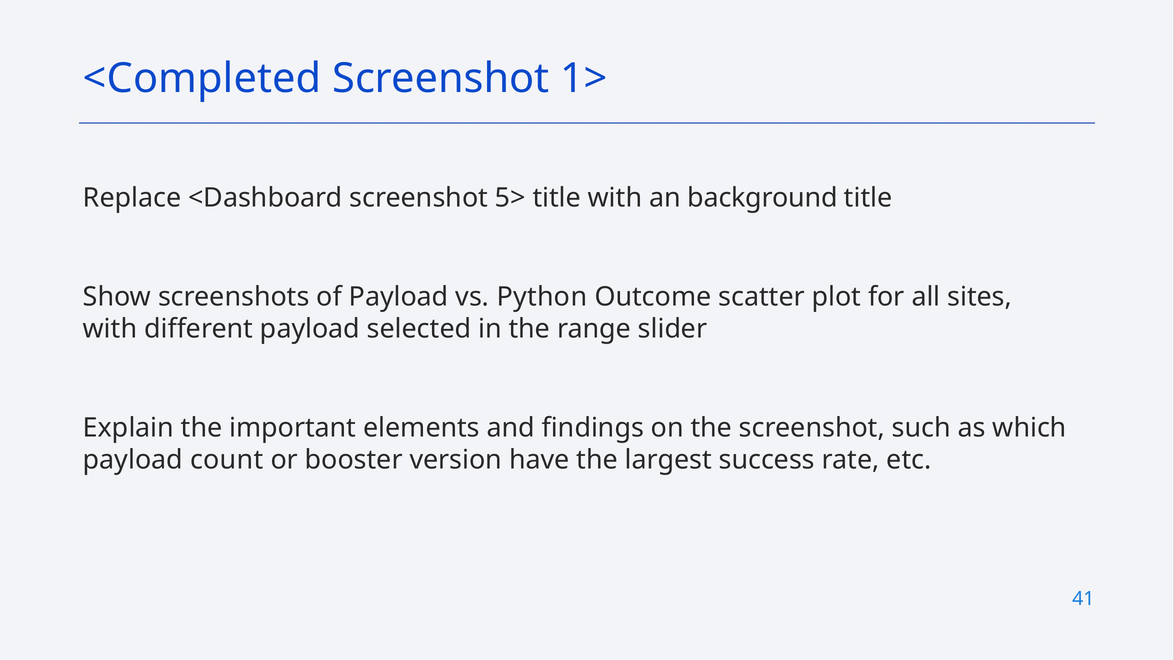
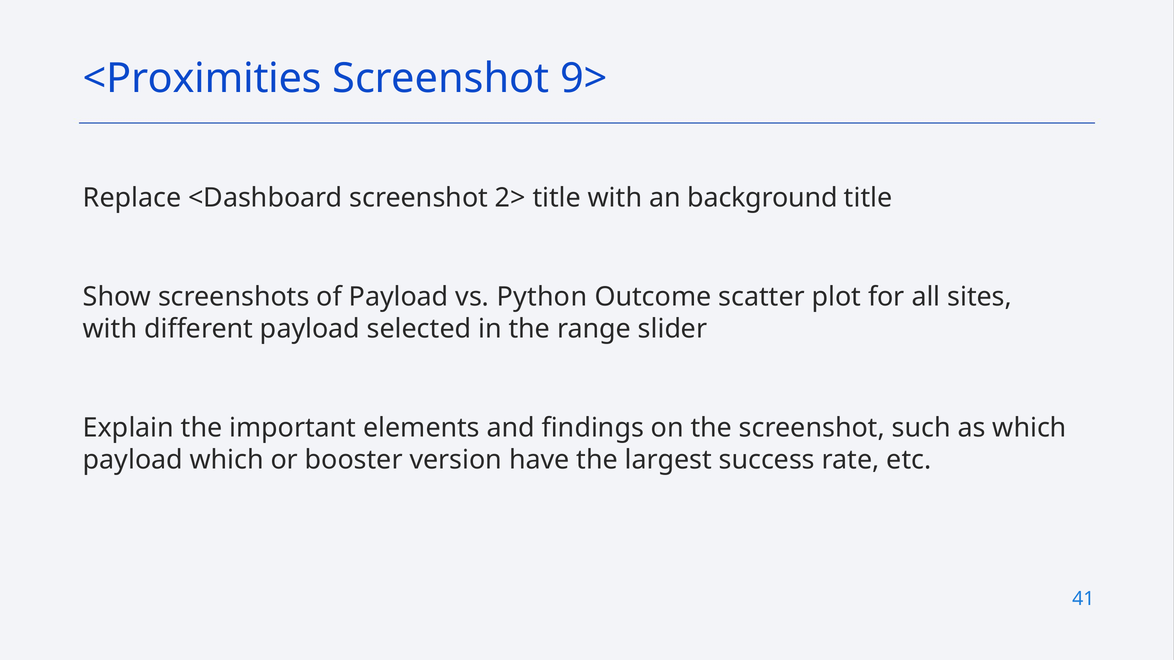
<Completed: <Completed -> <Proximities
1>: 1> -> 9>
5>: 5> -> 2>
payload count: count -> which
